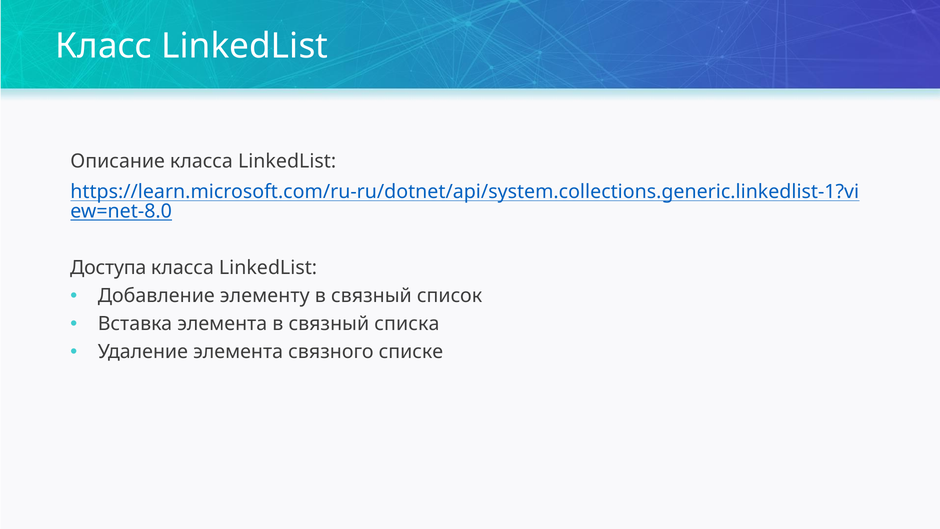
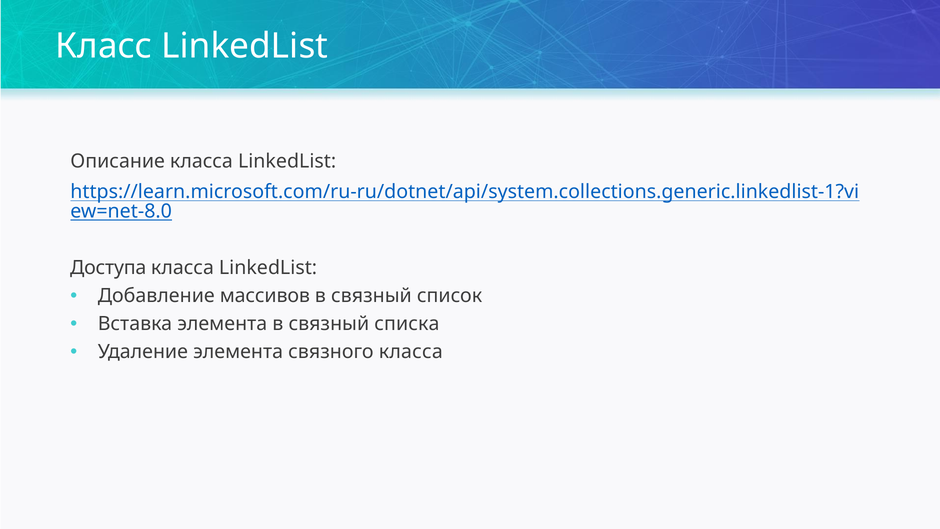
элементу: элементу -> массивов
связного списке: списке -> класса
